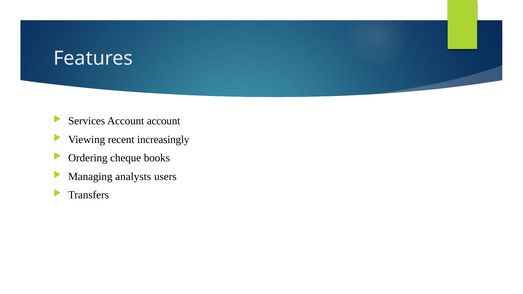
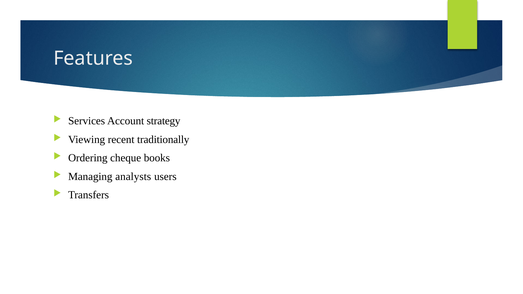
Account account: account -> strategy
increasingly: increasingly -> traditionally
